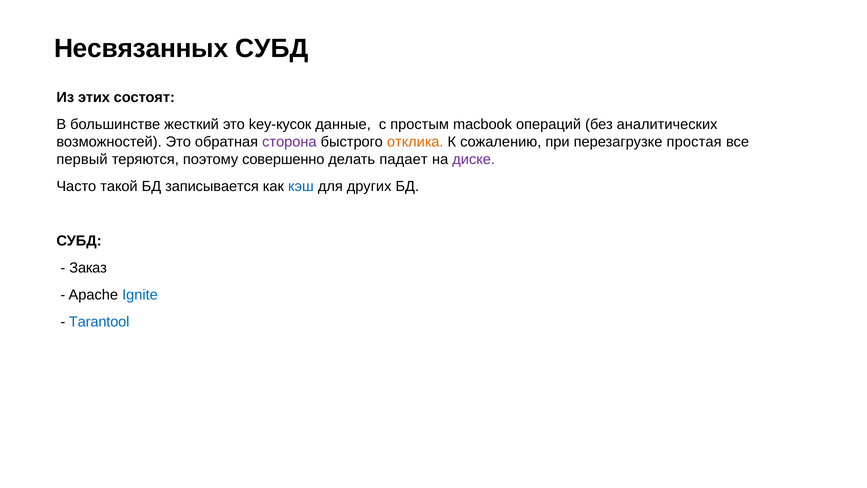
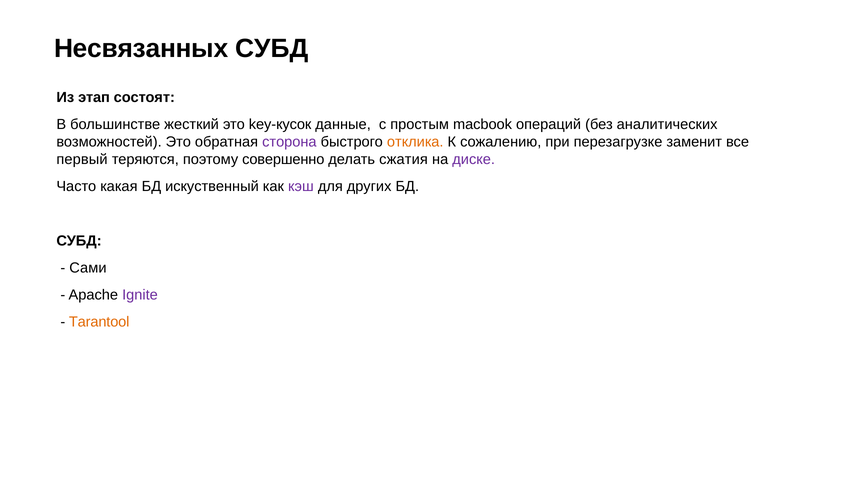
этих: этих -> этап
простая: простая -> заменит
падает: падает -> сжатия
такой: такой -> какая
записывается: записывается -> искуственный
кэш colour: blue -> purple
Заказ: Заказ -> Сами
Ignite colour: blue -> purple
Tarantool colour: blue -> orange
